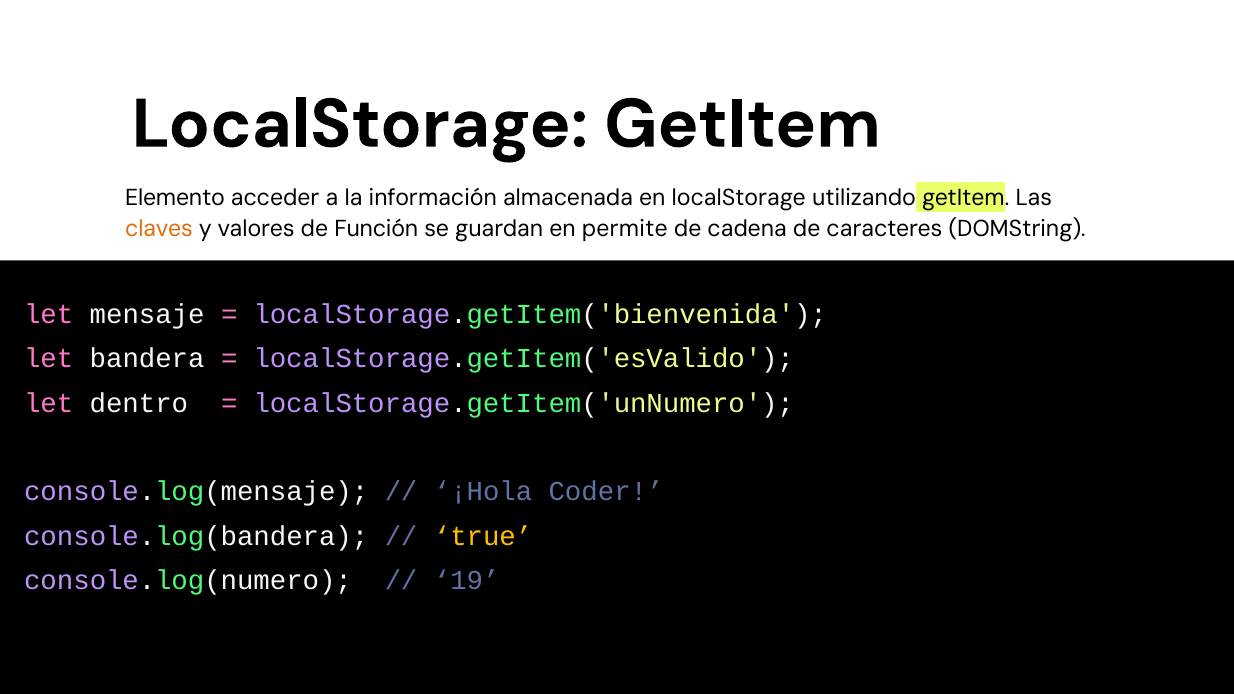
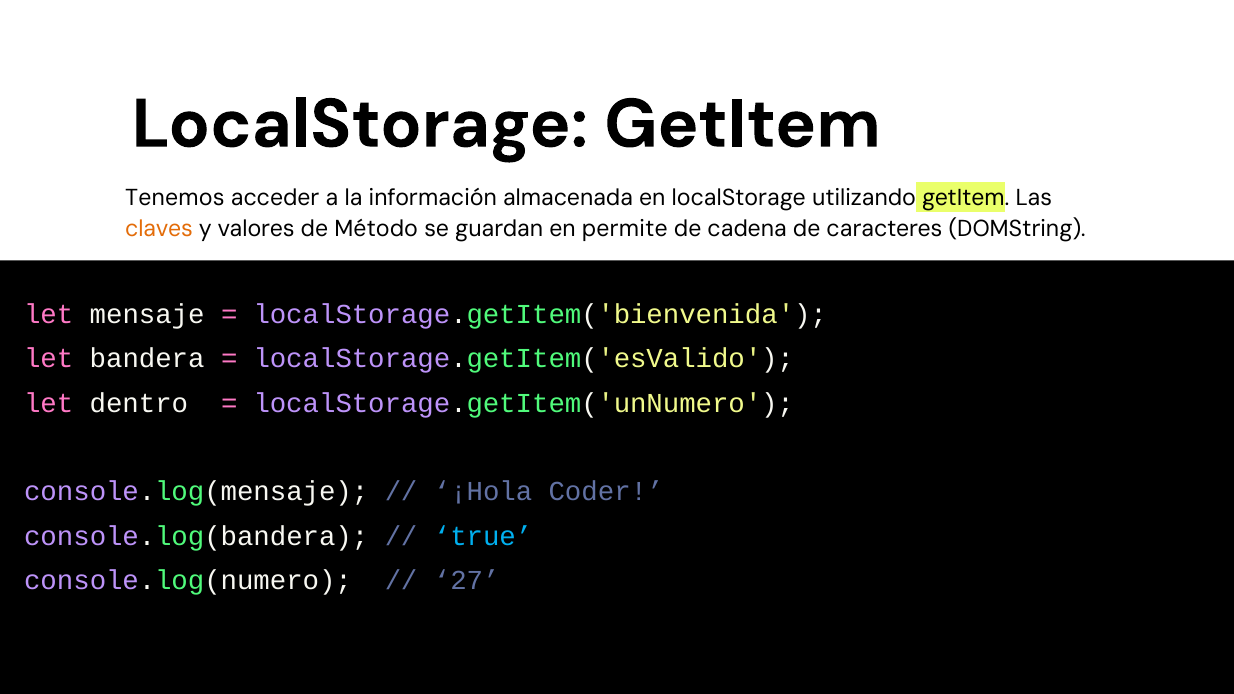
Elemento: Elemento -> Tenemos
Función: Función -> Método
true colour: yellow -> light blue
19: 19 -> 27
